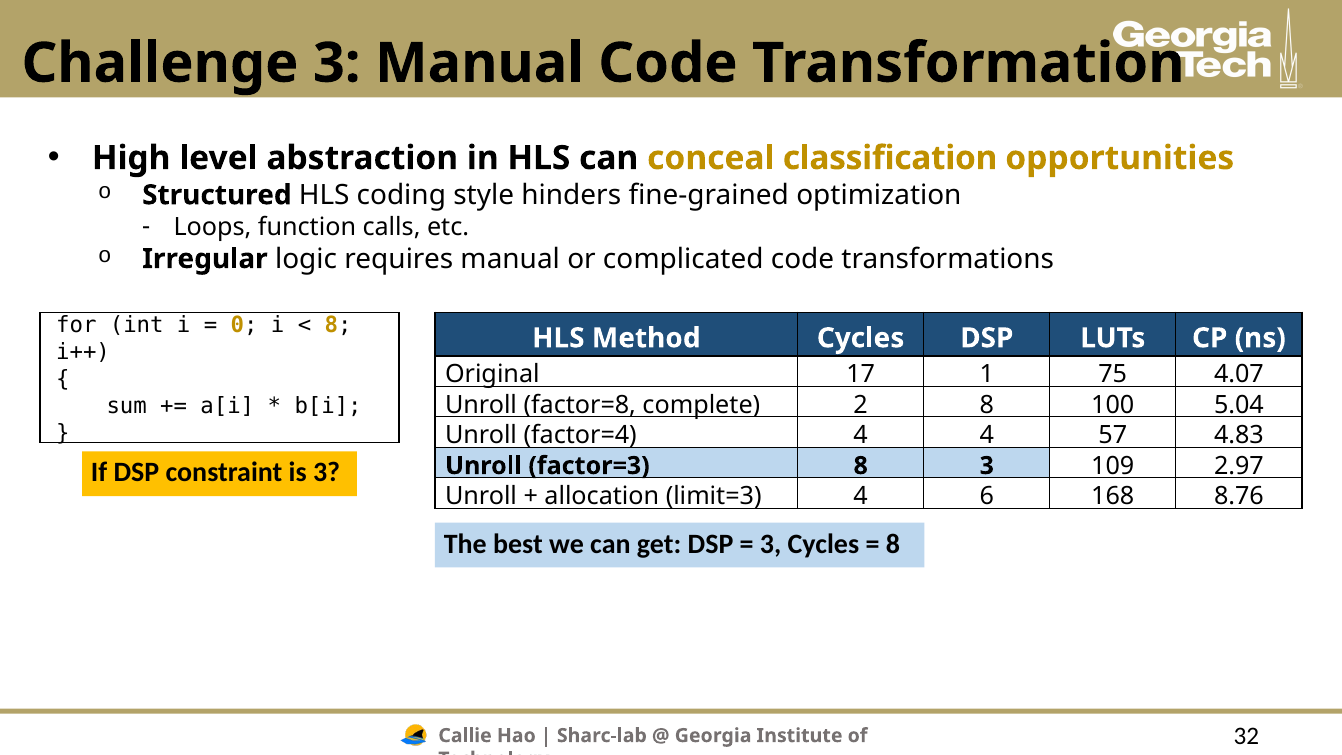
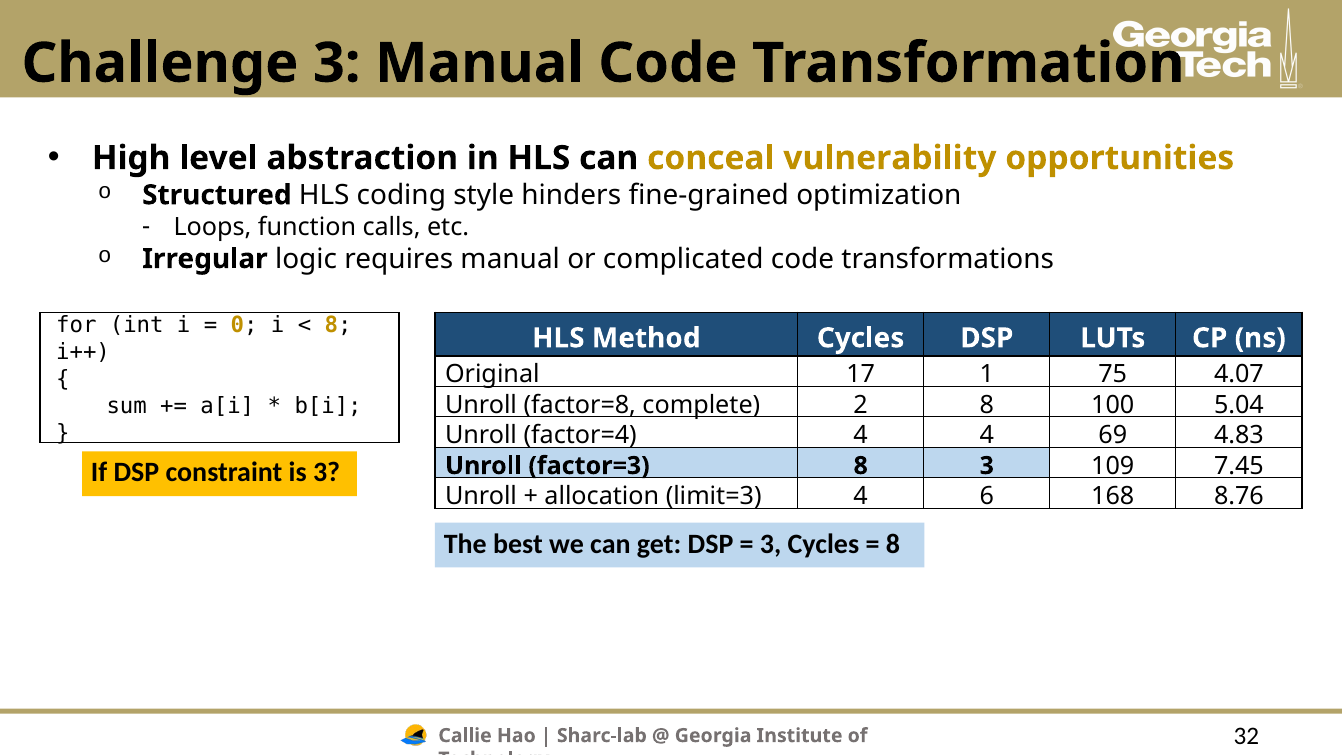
classification: classification -> vulnerability
57: 57 -> 69
2.97: 2.97 -> 7.45
